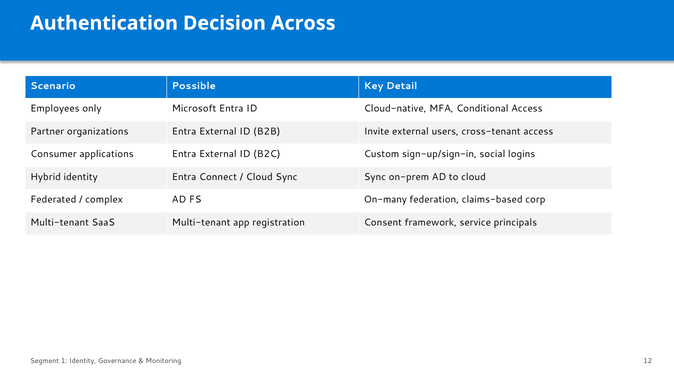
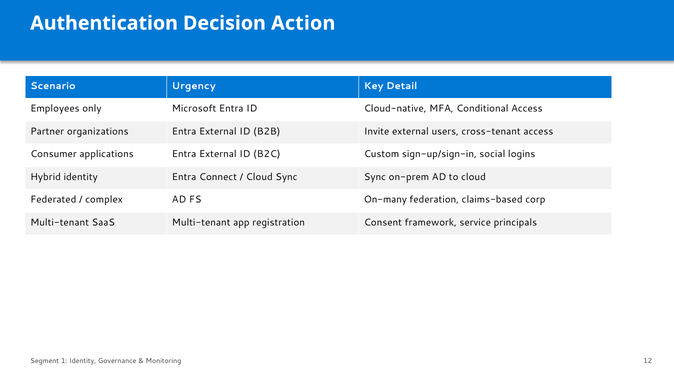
Across: Across -> Action
Possible: Possible -> Urgency
